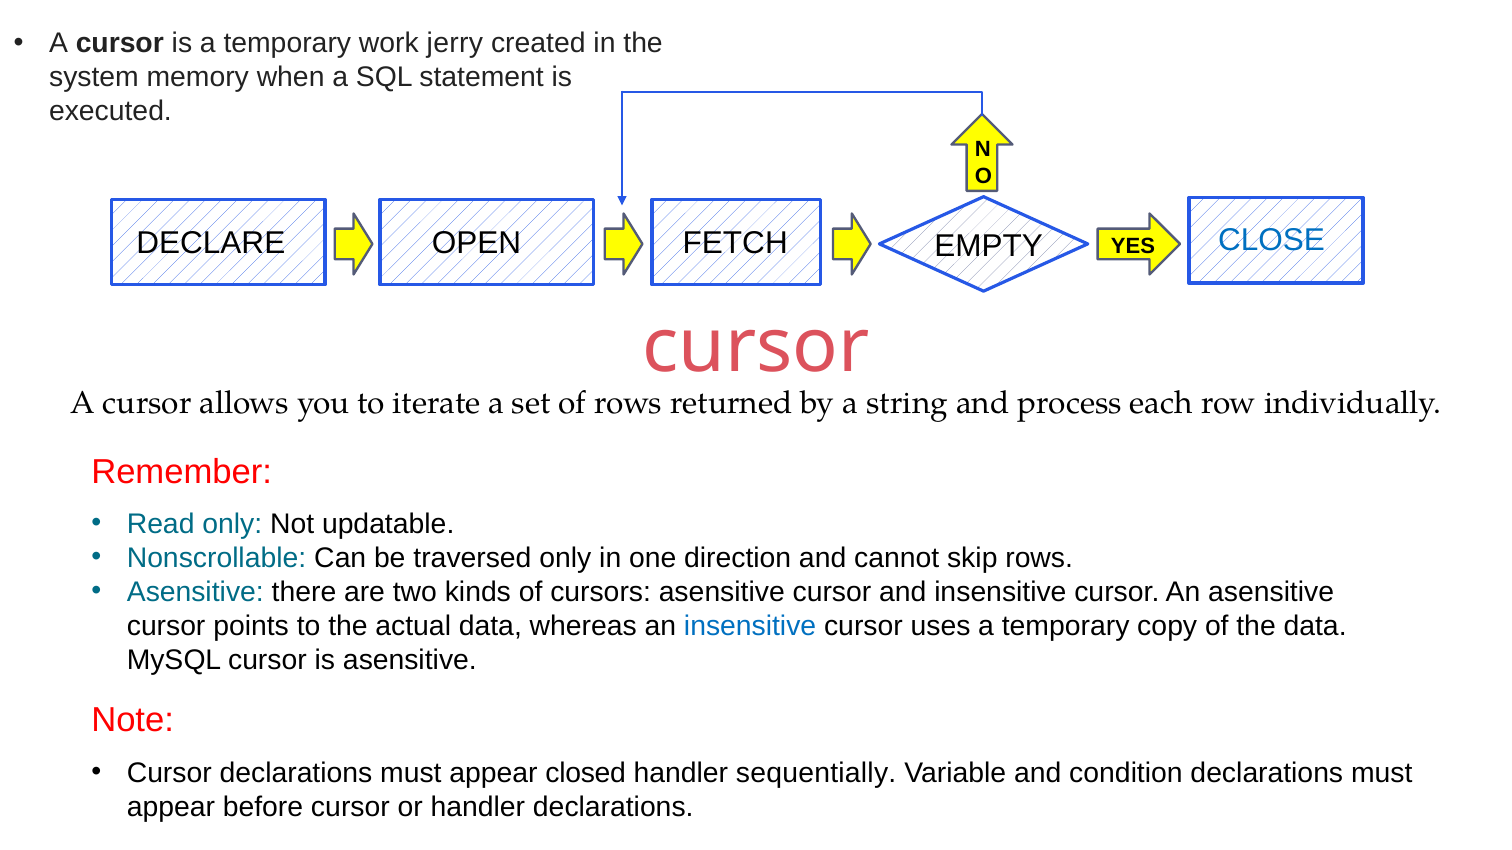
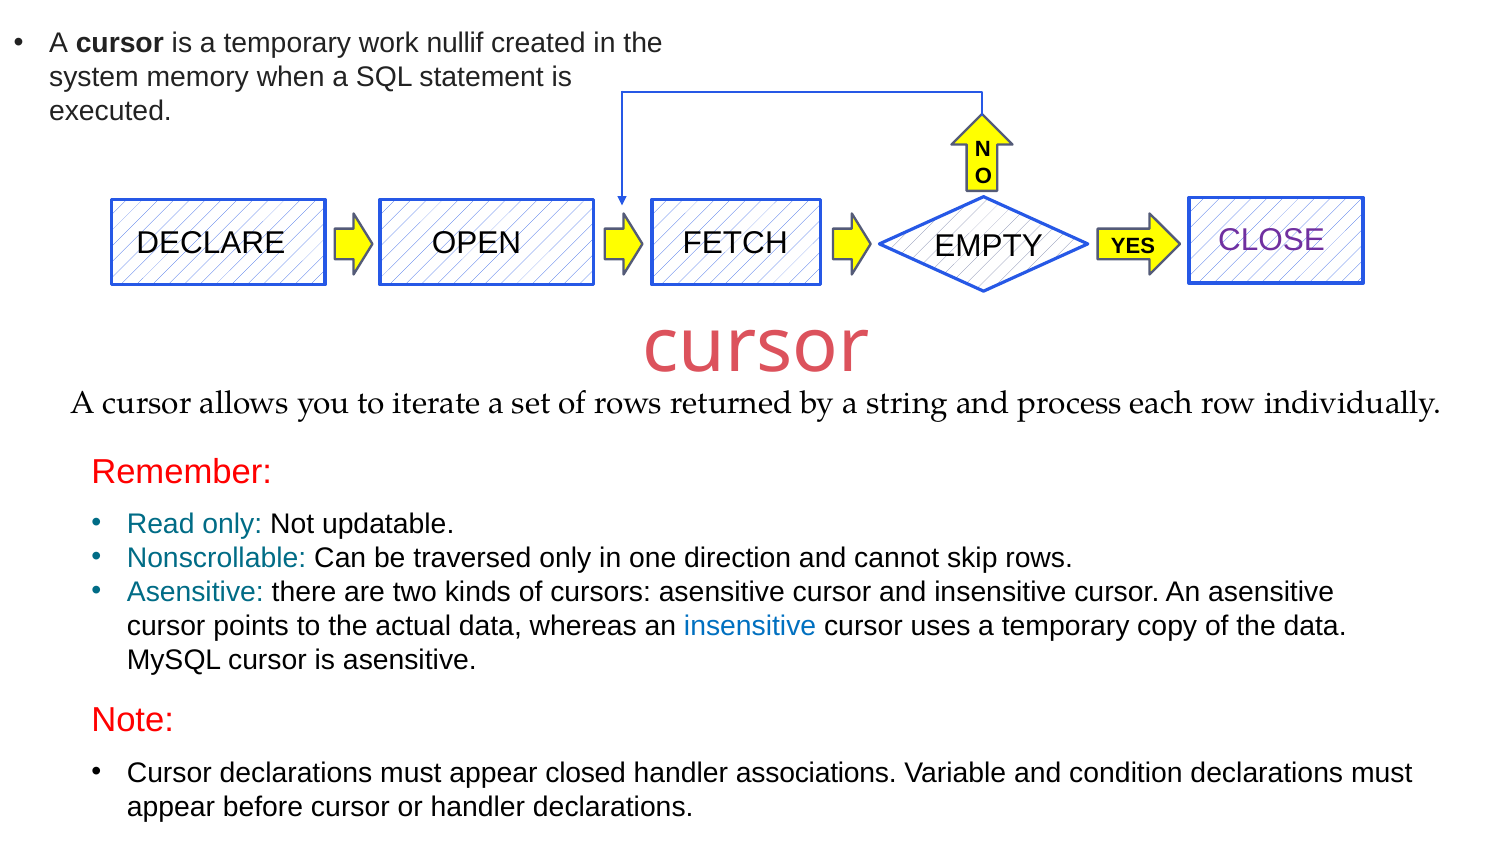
jerry: jerry -> nullif
CLOSE colour: blue -> purple
sequentially: sequentially -> associations
